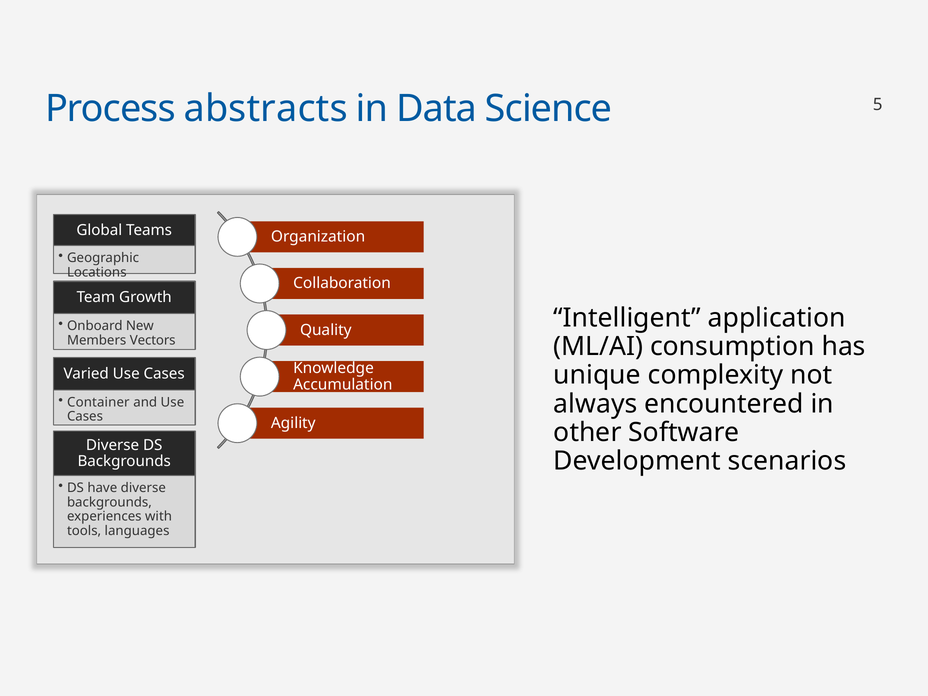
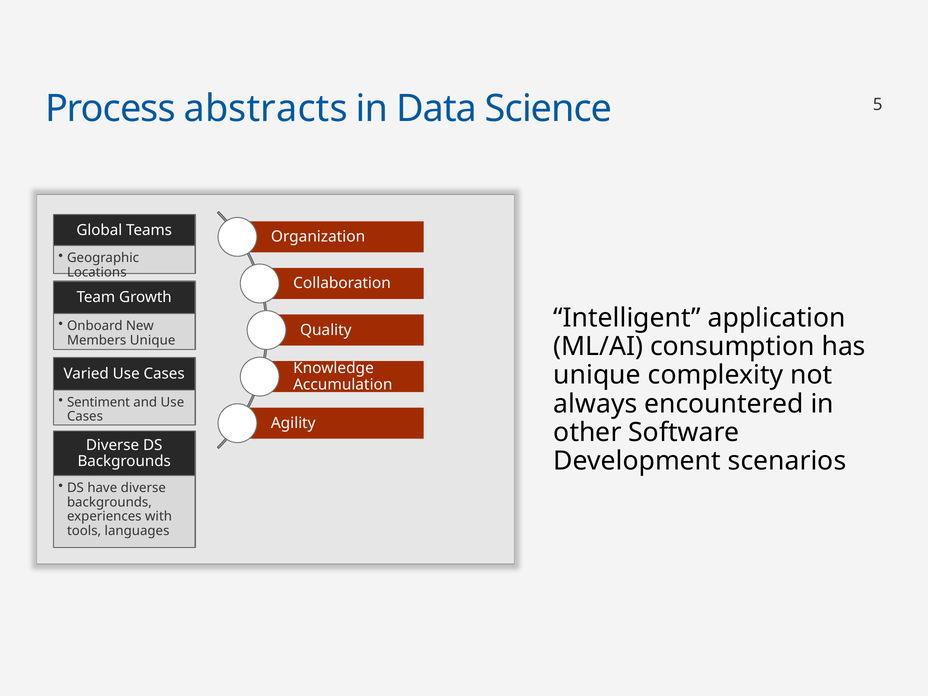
Members Vectors: Vectors -> Unique
Container: Container -> Sentiment
